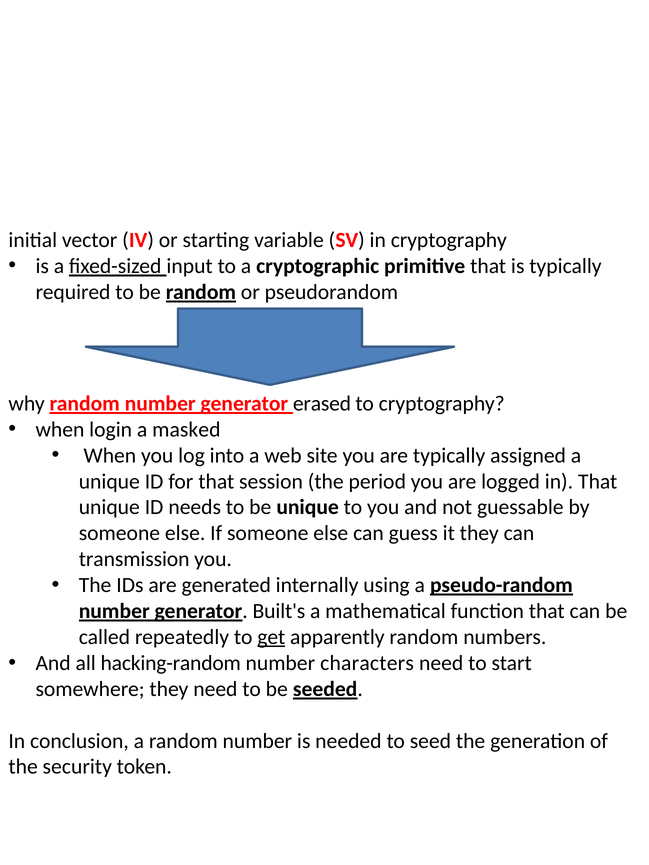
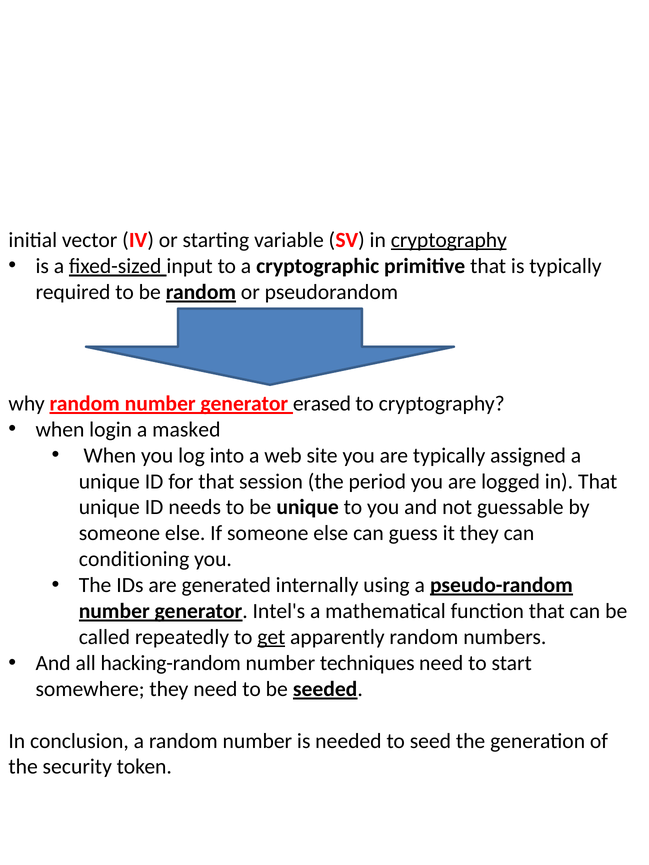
cryptography at (449, 240) underline: none -> present
transmission: transmission -> conditioning
Built's: Built's -> Intel's
characters: characters -> techniques
